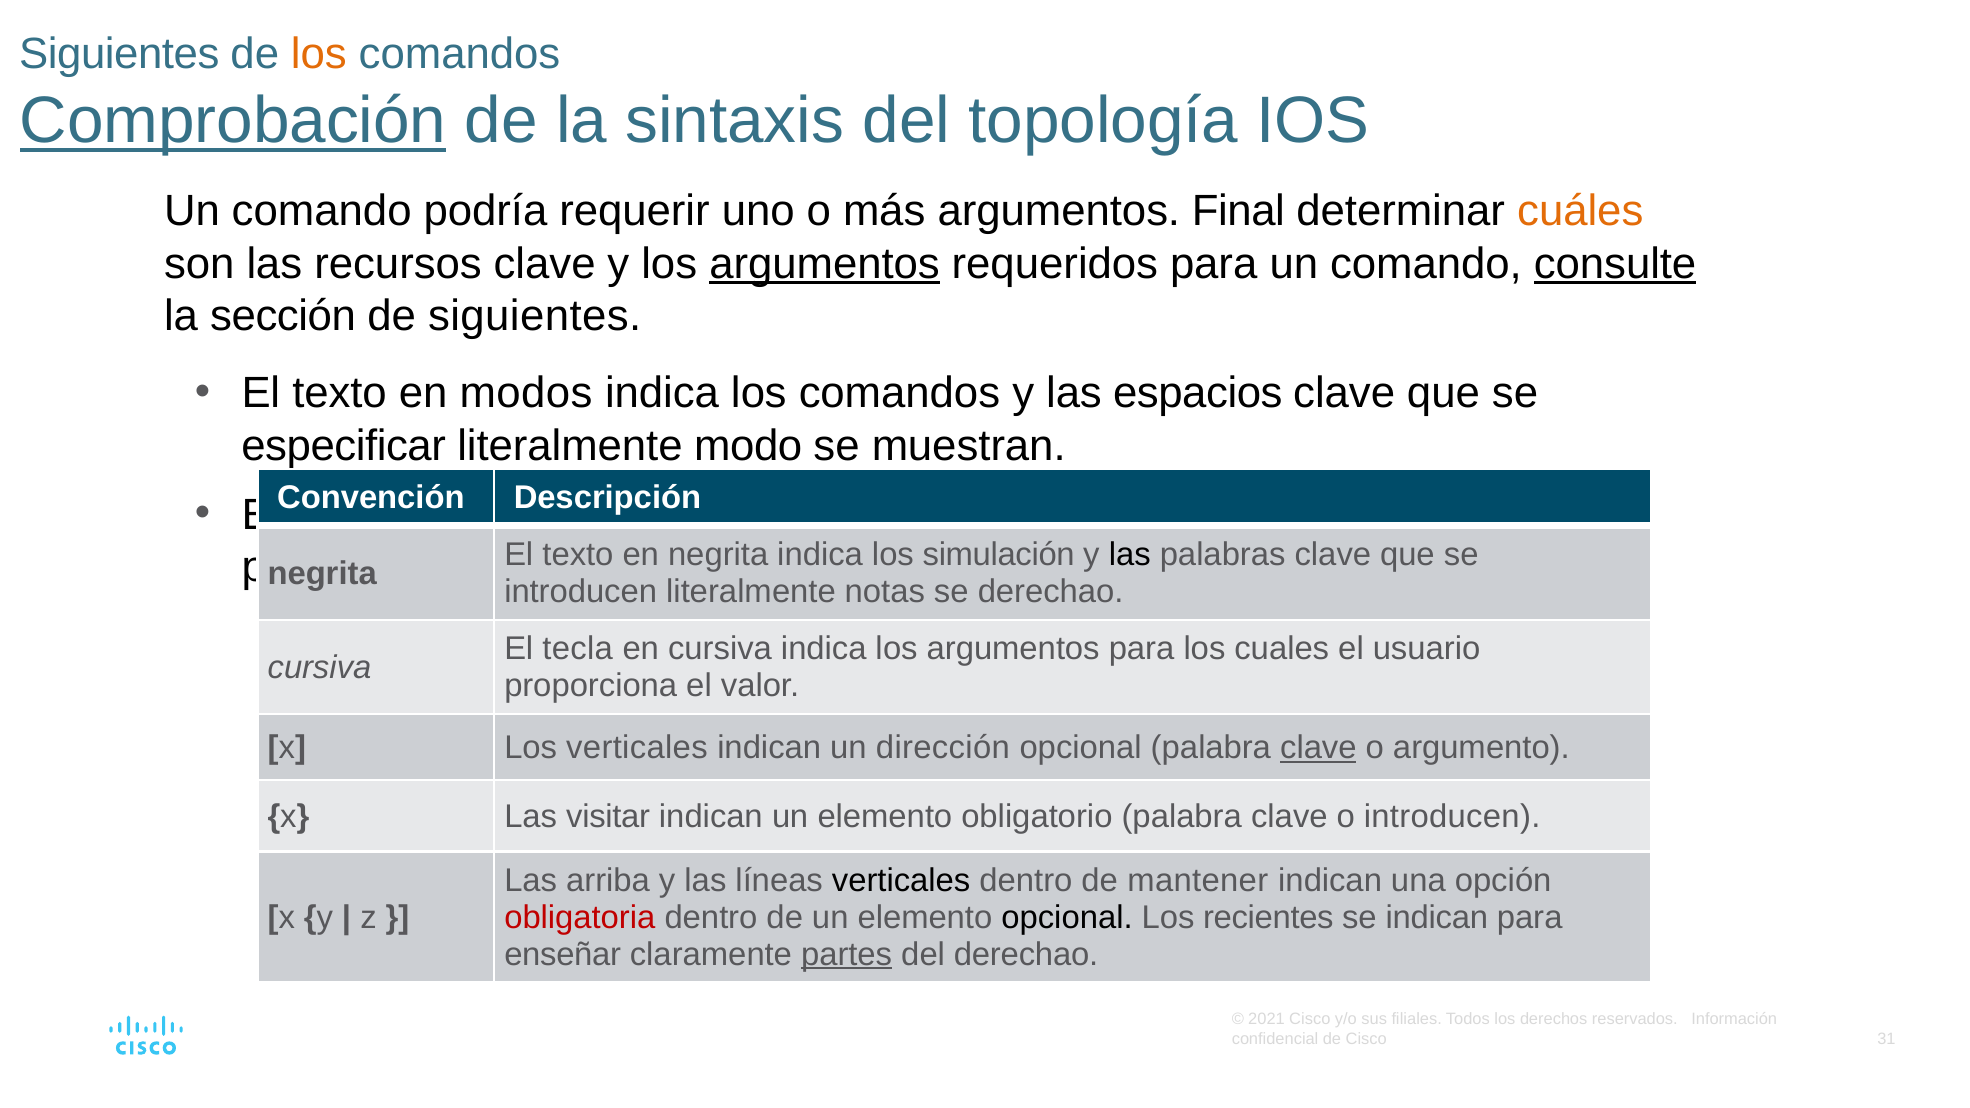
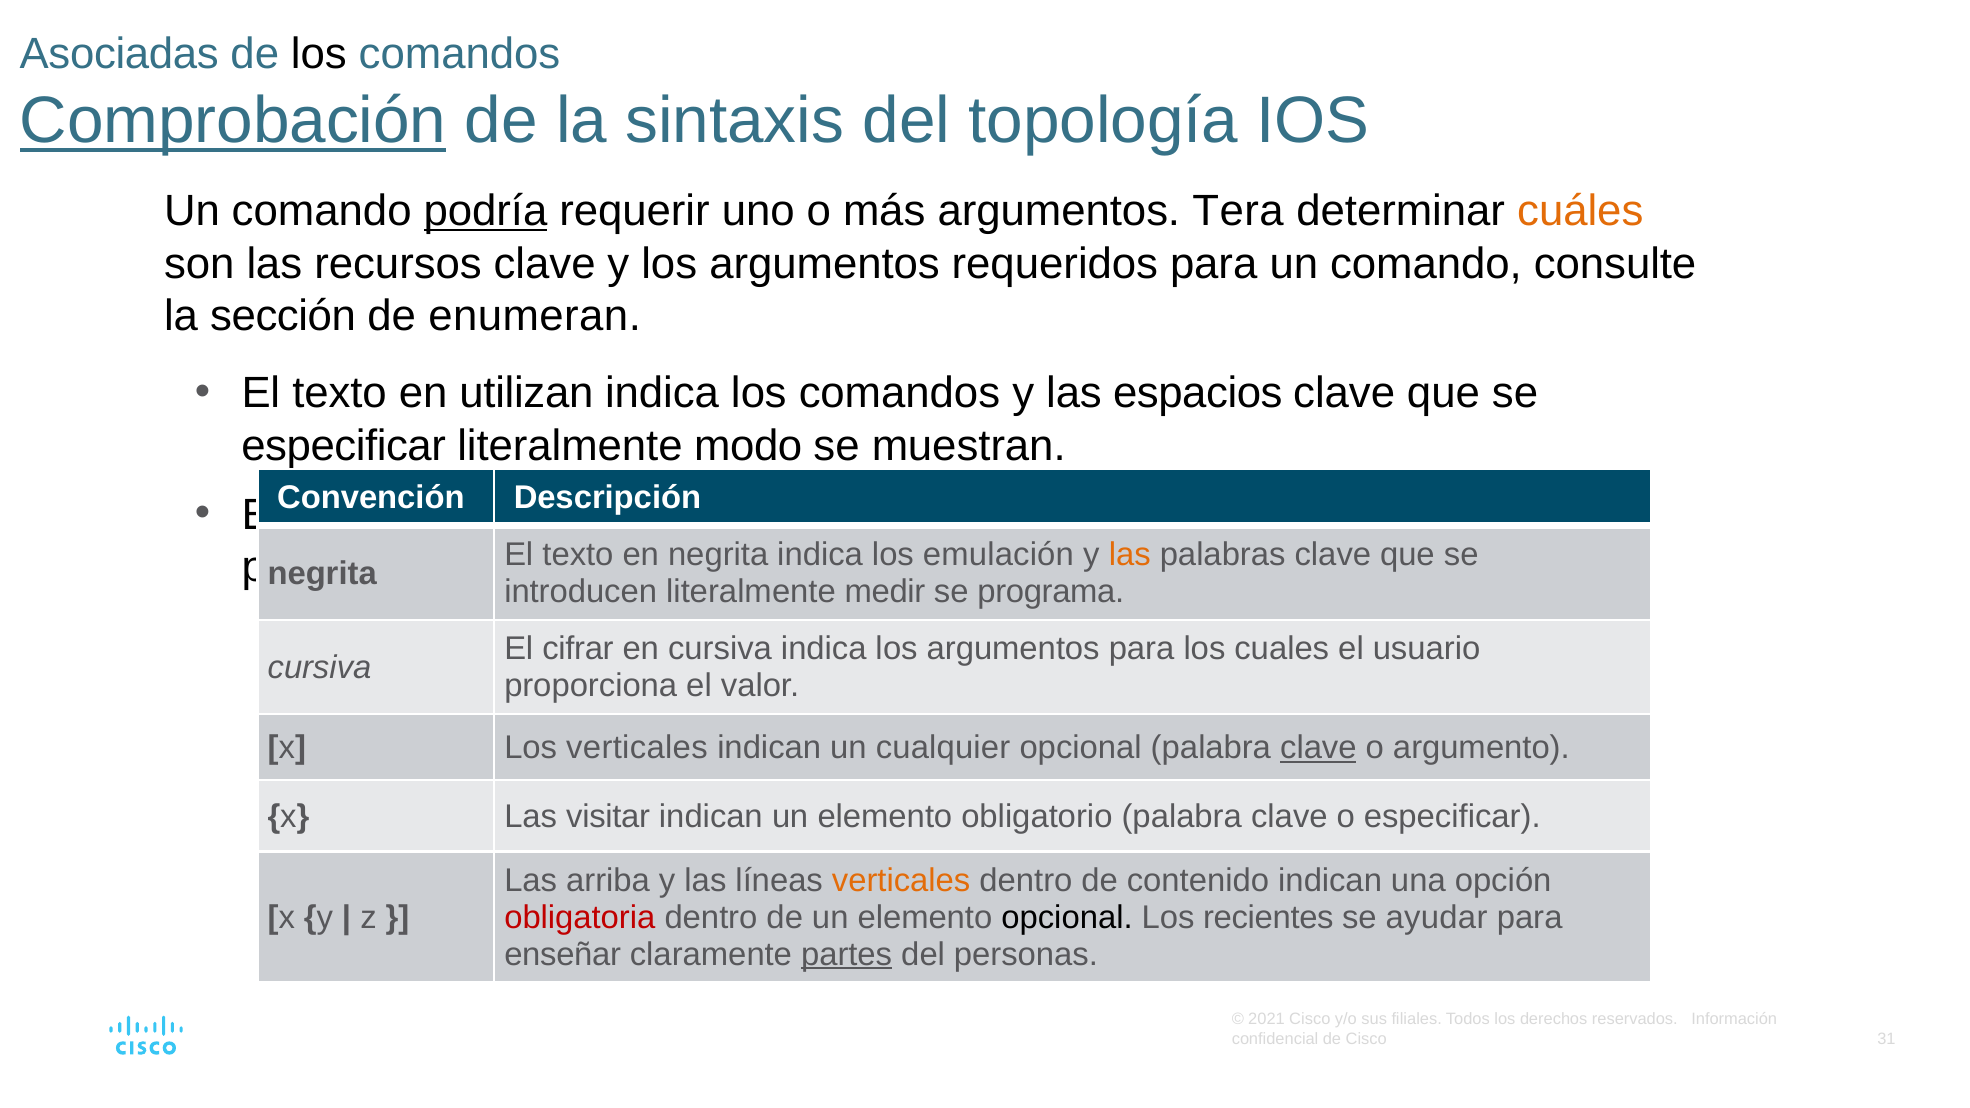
Siguientes at (119, 54): Siguientes -> Asociadas
los at (319, 54) colour: orange -> black
podría underline: none -> present
Final: Final -> Tera
argumentos at (825, 264) underline: present -> none
consulte underline: present -> none
de siguientes: siguientes -> enumeran
modos: modos -> utilizan
simulación: simulación -> emulación
las at (1130, 555) colour: black -> orange
notas: notas -> medir
se derechao: derechao -> programa
tecla: tecla -> cifrar
dirección: dirección -> cualquier
o introducen: introducen -> especificar
verticales at (901, 881) colour: black -> orange
mantener: mantener -> contenido
se indican: indican -> ayudar
del derechao: derechao -> personas
